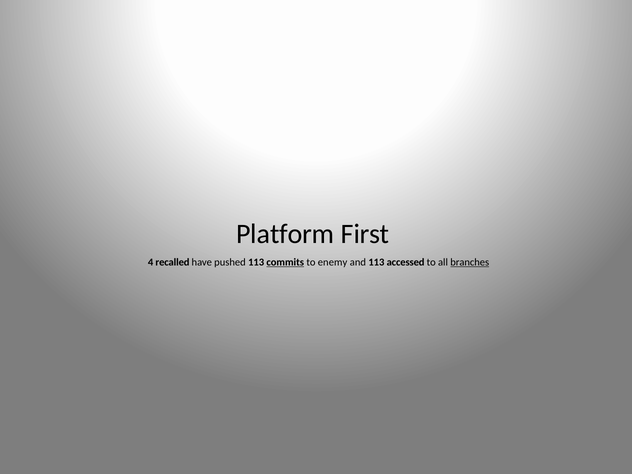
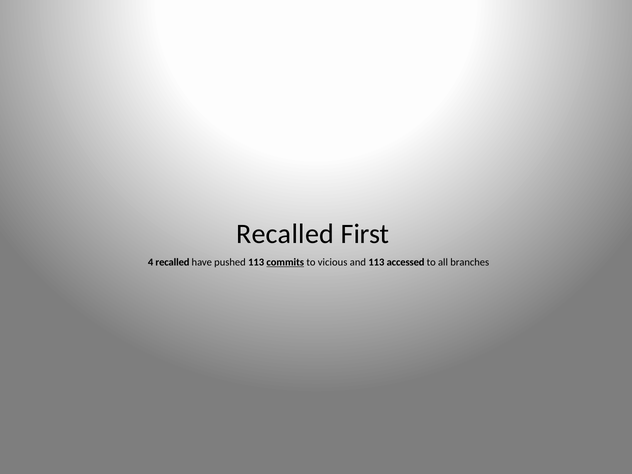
Platform at (285, 234): Platform -> Recalled
enemy: enemy -> vicious
branches underline: present -> none
